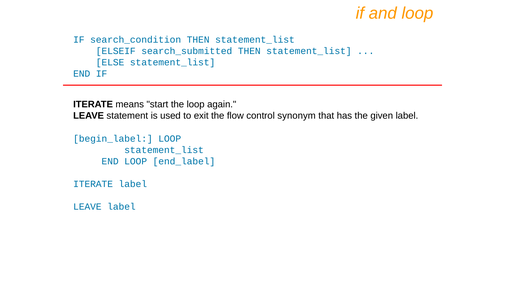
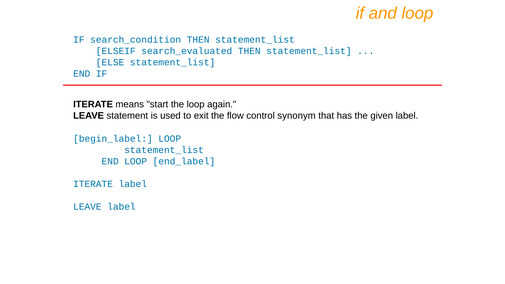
search_submitted: search_submitted -> search_evaluated
